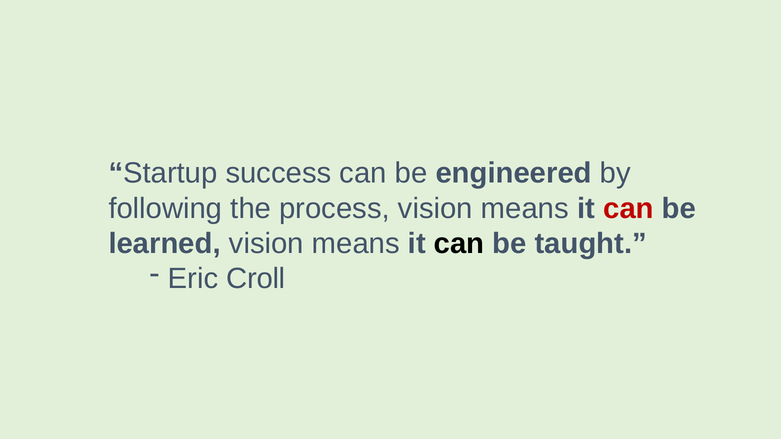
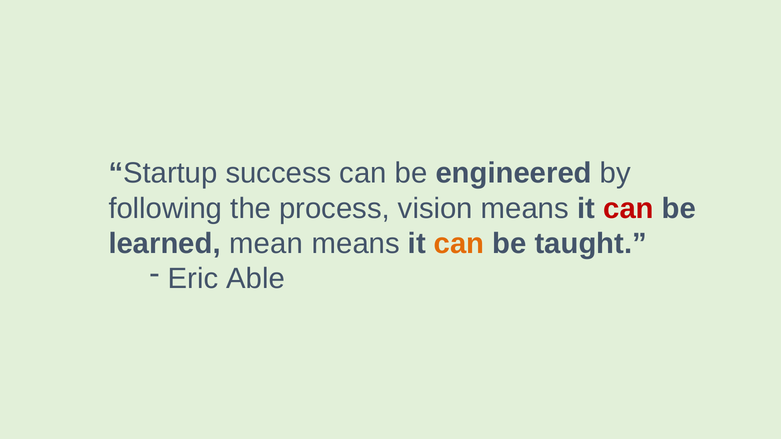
learned vision: vision -> mean
can at (459, 244) colour: black -> orange
Croll: Croll -> Able
